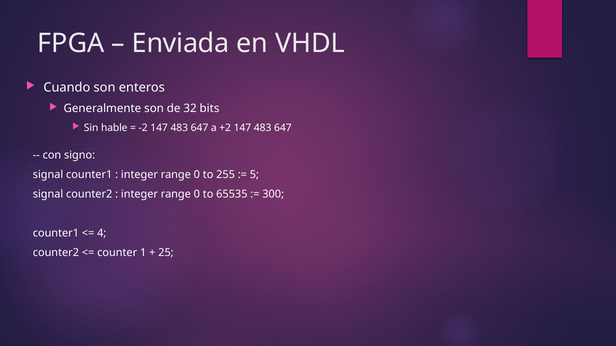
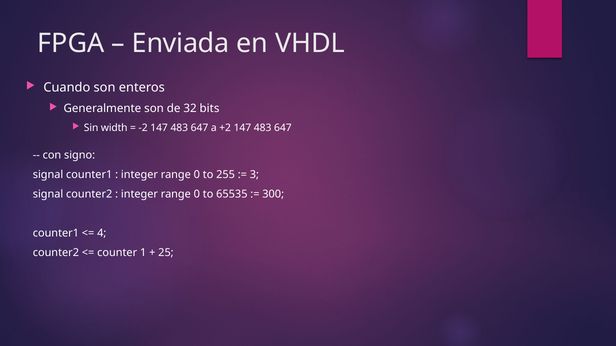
hable: hable -> width
5: 5 -> 3
